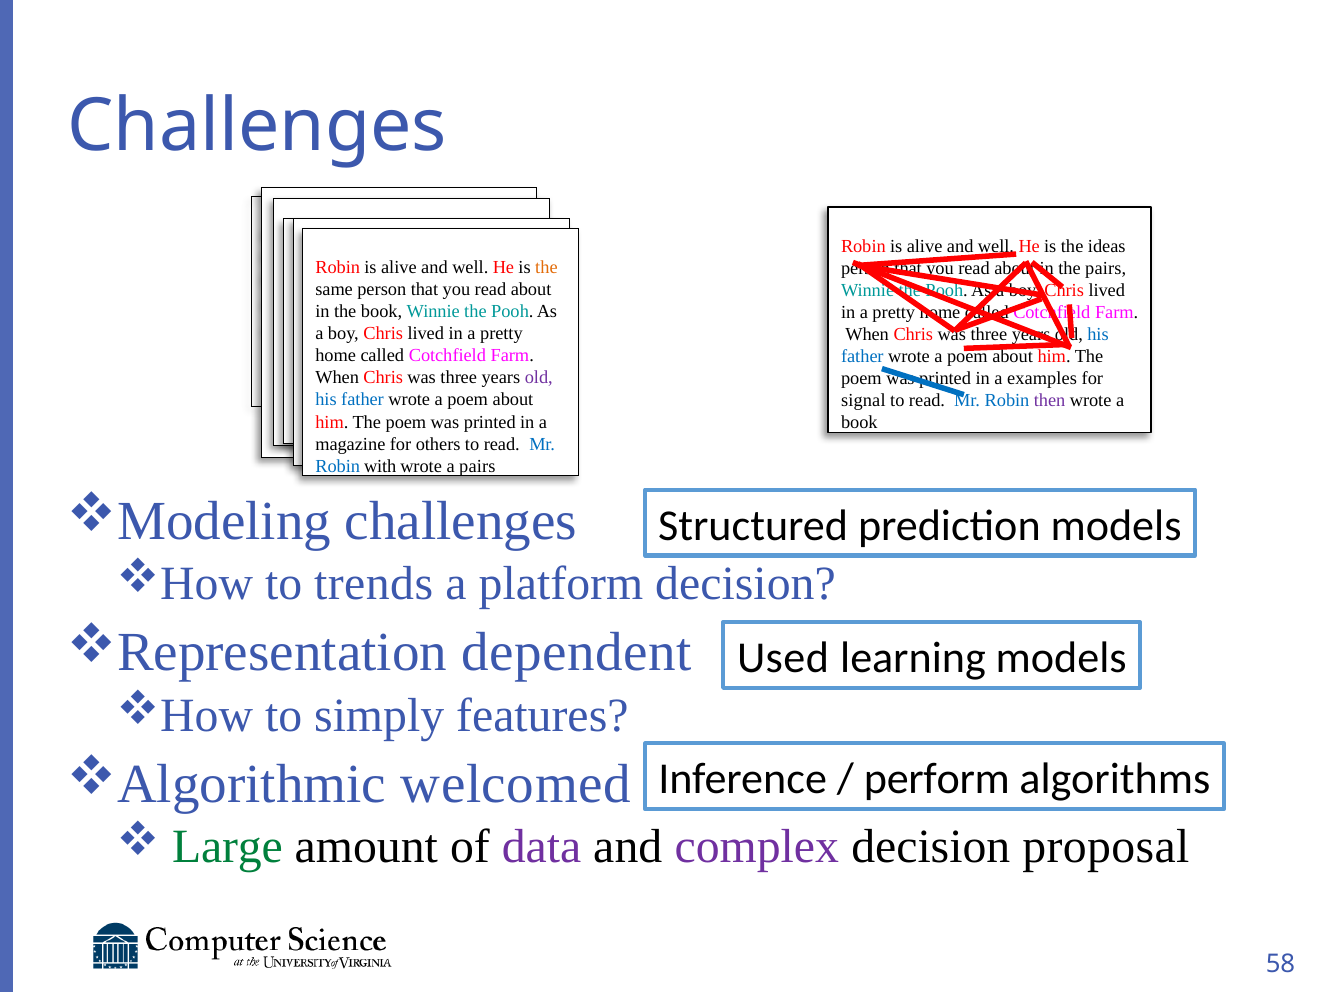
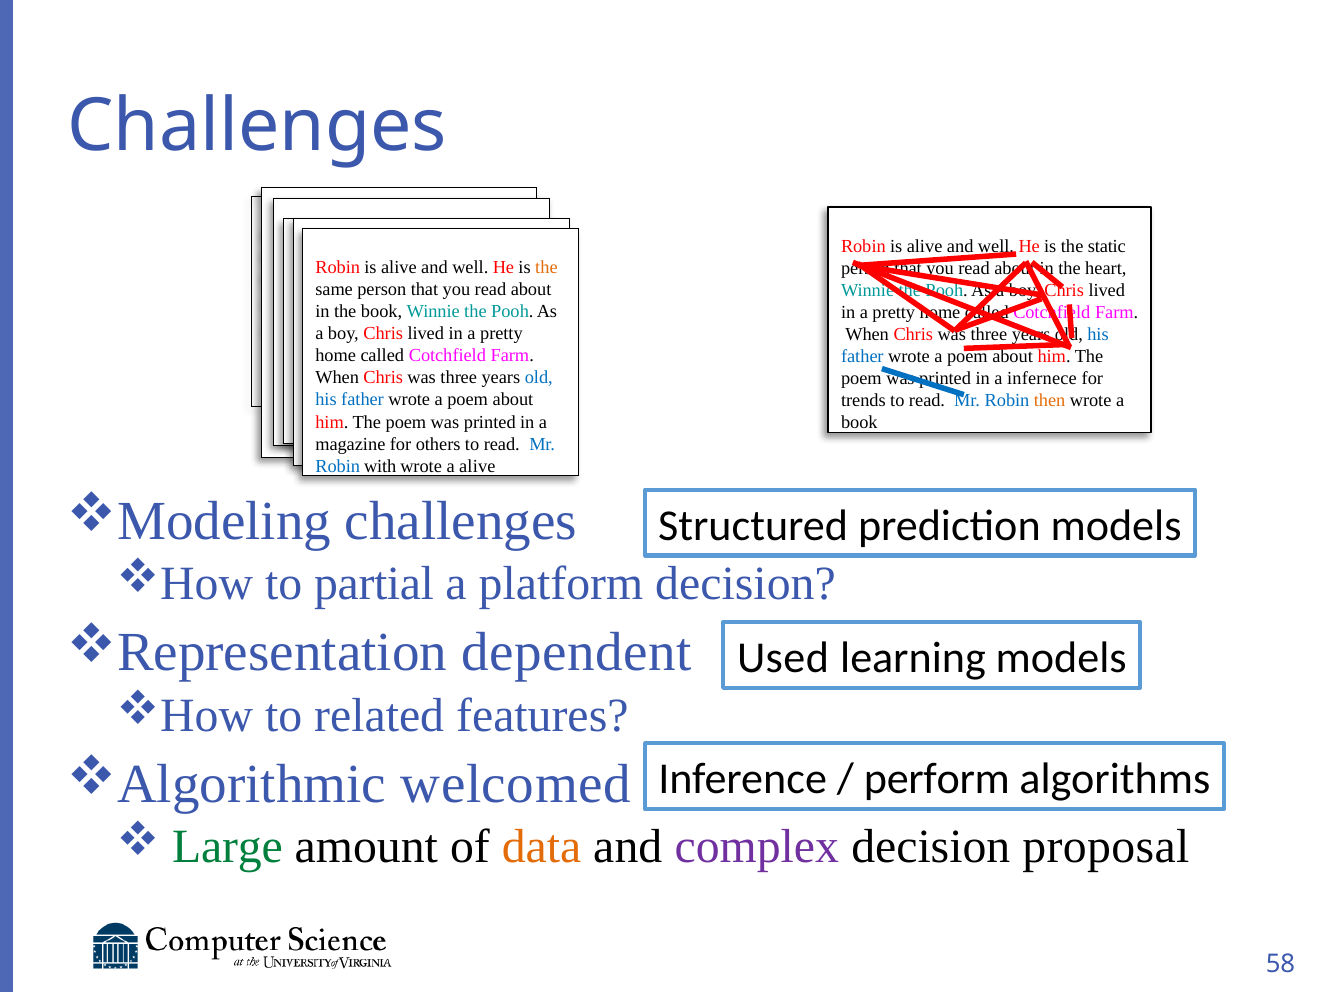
ideas: ideas -> static
pairs at (1106, 268): pairs -> heart
old at (539, 378) colour: purple -> blue
examples: examples -> infernece
signal: signal -> trends
then colour: purple -> orange
a pairs: pairs -> alive
to trends: trends -> partial
simply: simply -> related
data colour: purple -> orange
